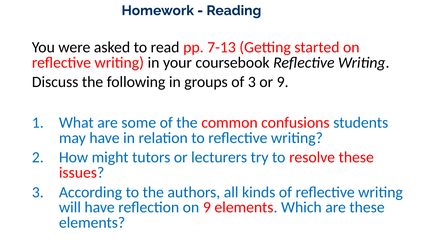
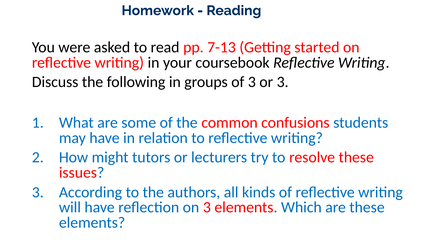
or 9: 9 -> 3
on 9: 9 -> 3
